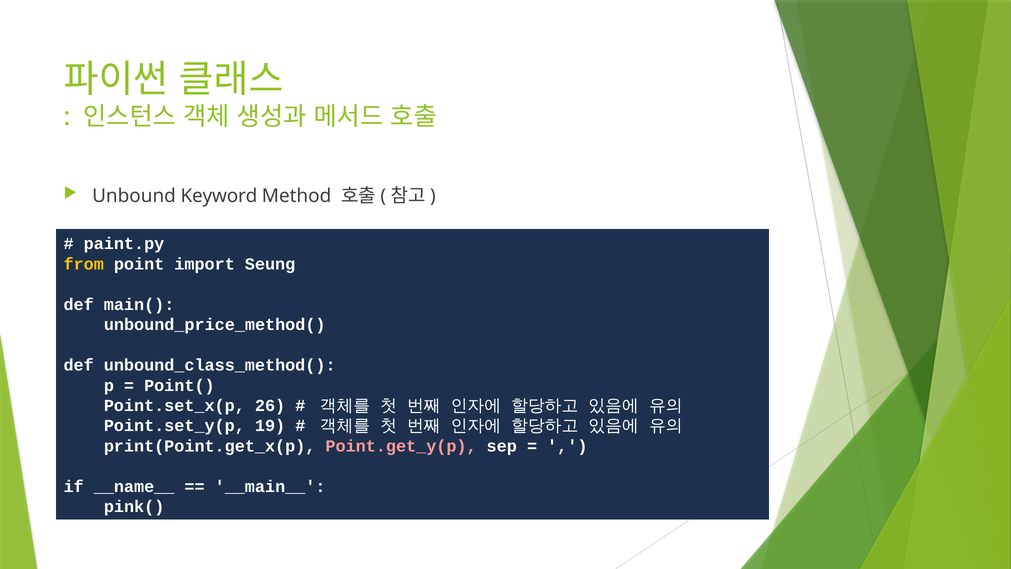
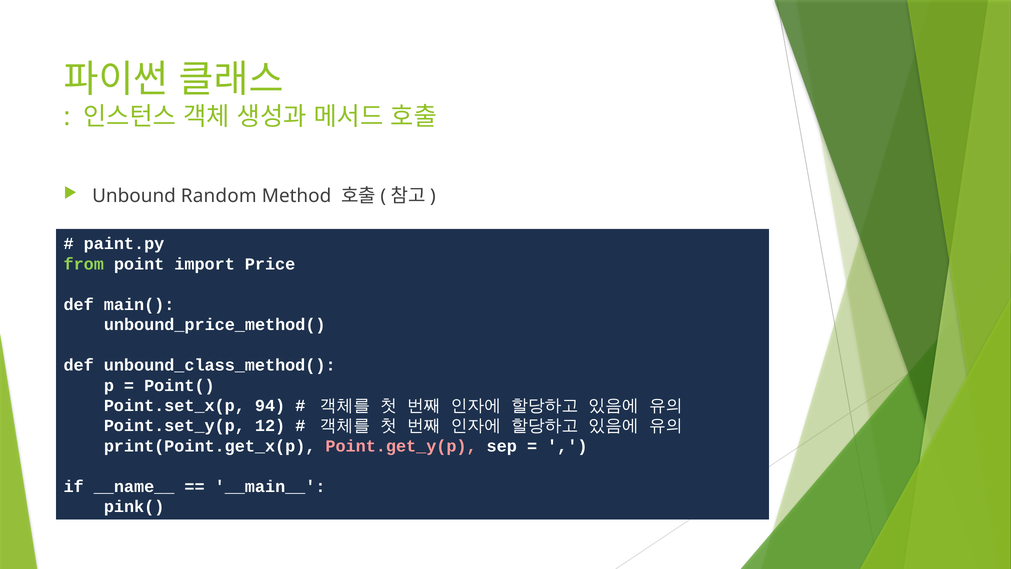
Keyword: Keyword -> Random
from colour: yellow -> light green
Seung: Seung -> Price
26: 26 -> 94
19: 19 -> 12
